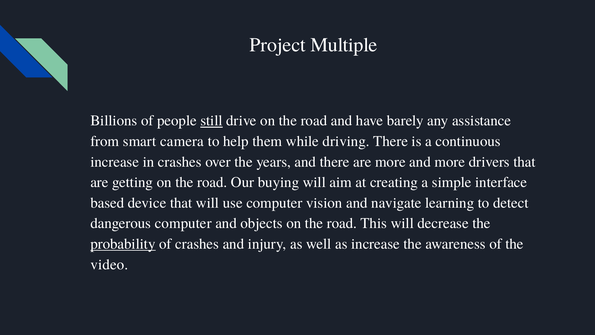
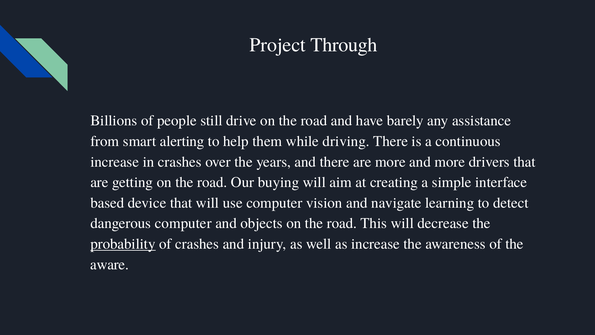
Multiple: Multiple -> Through
still underline: present -> none
camera: camera -> alerting
video: video -> aware
